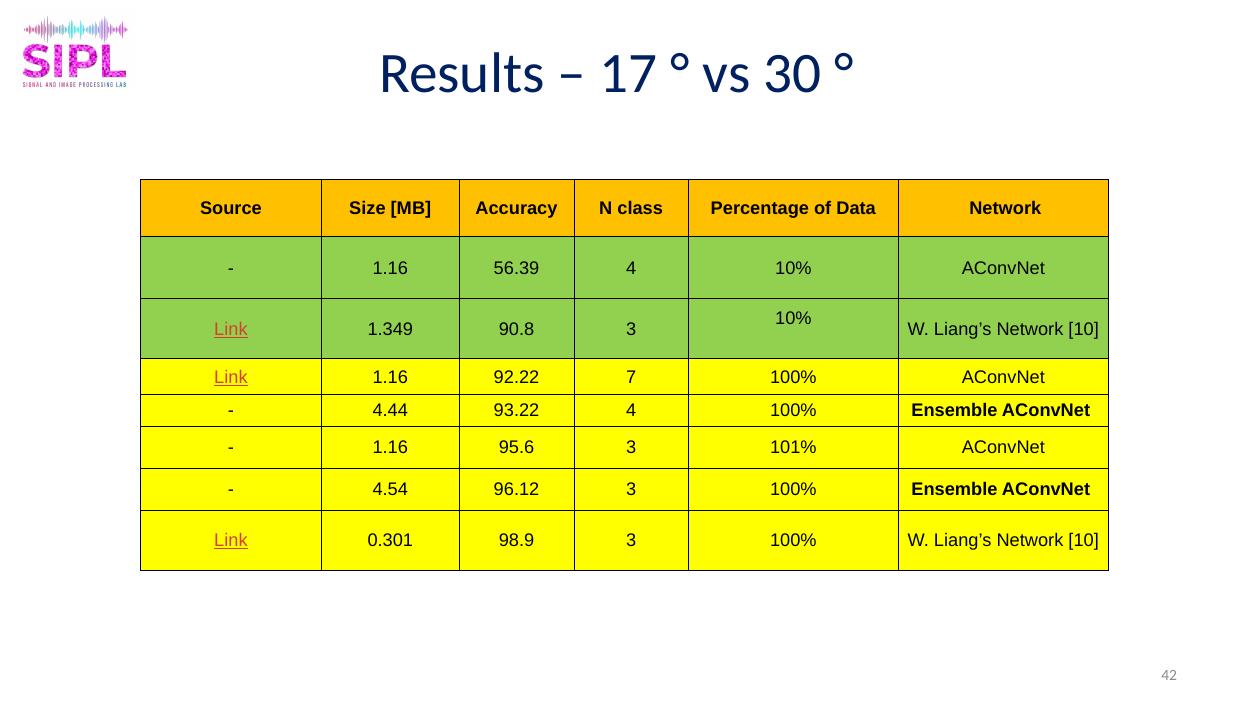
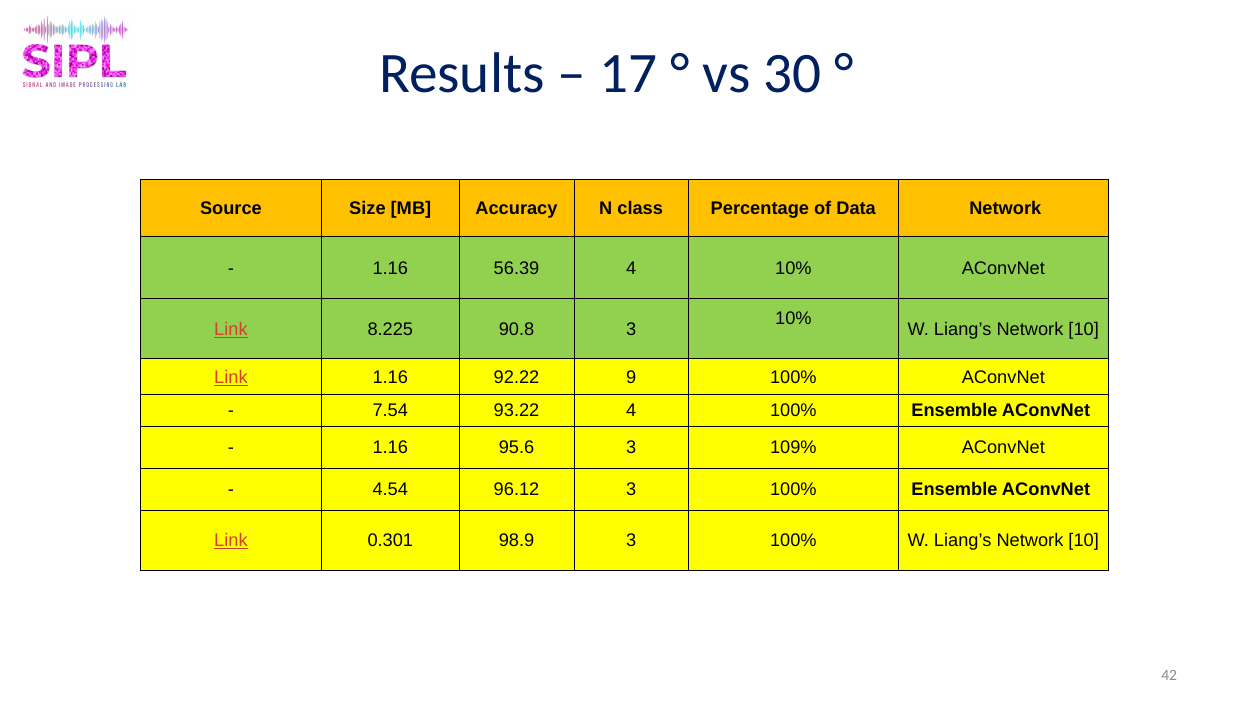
1.349: 1.349 -> 8.225
7: 7 -> 9
4.44: 4.44 -> 7.54
101%: 101% -> 109%
